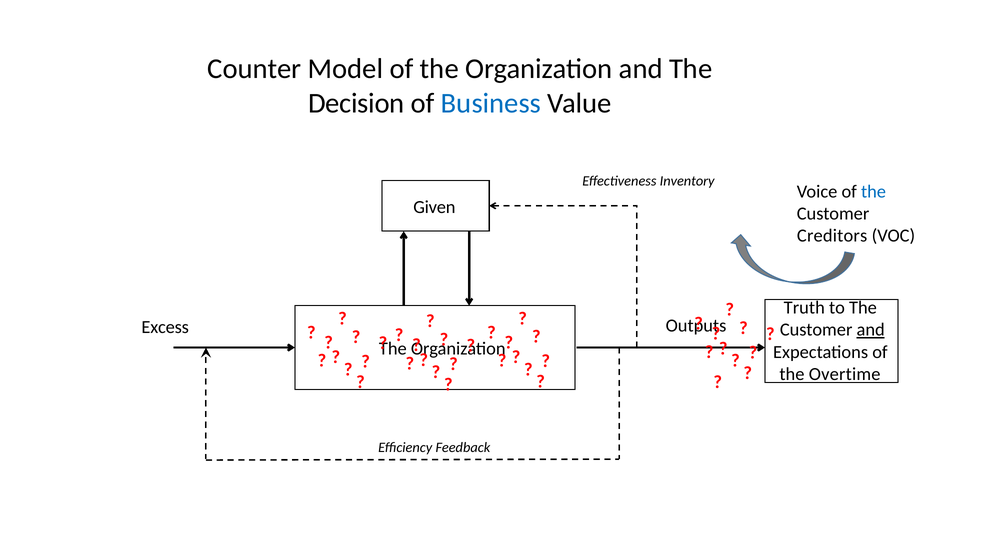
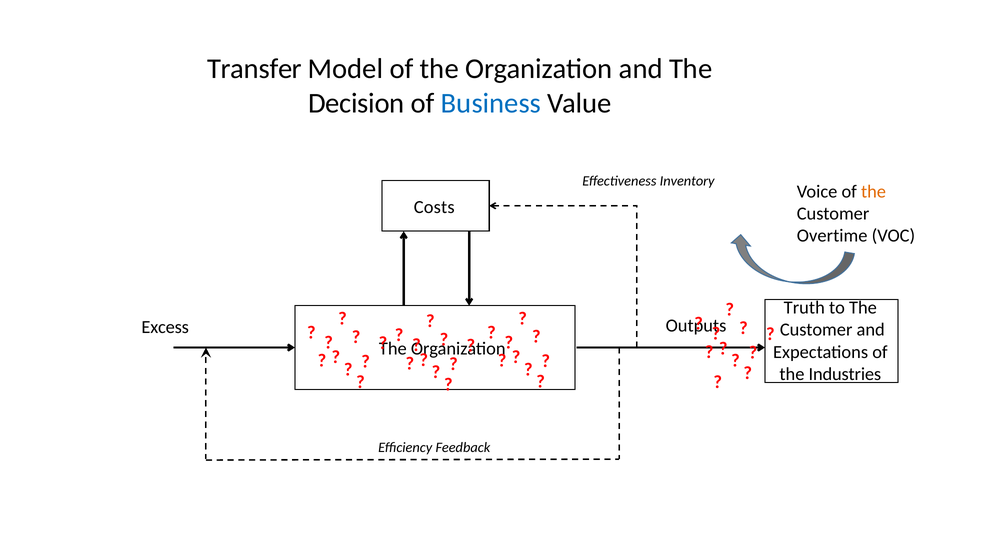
Counter: Counter -> Transfer
the at (874, 192) colour: blue -> orange
Given: Given -> Costs
Creditors: Creditors -> Overtime
and at (871, 330) underline: present -> none
Overtime: Overtime -> Industries
